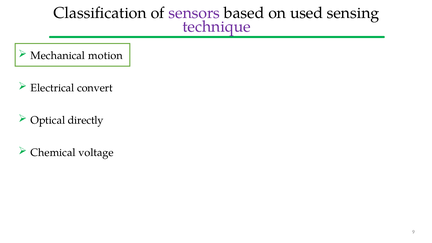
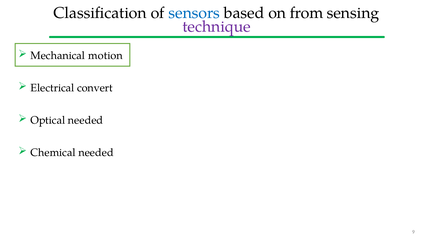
sensors colour: purple -> blue
used: used -> from
Optical directly: directly -> needed
Chemical voltage: voltage -> needed
